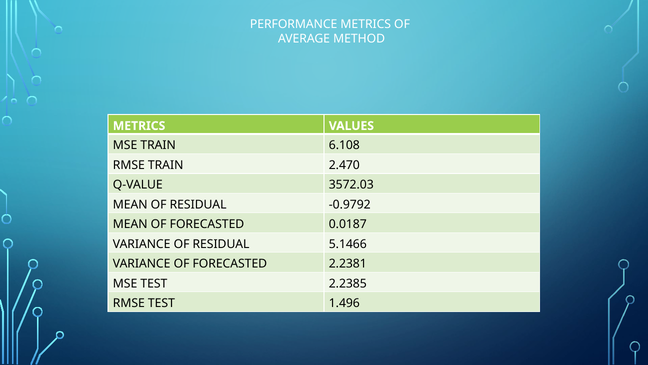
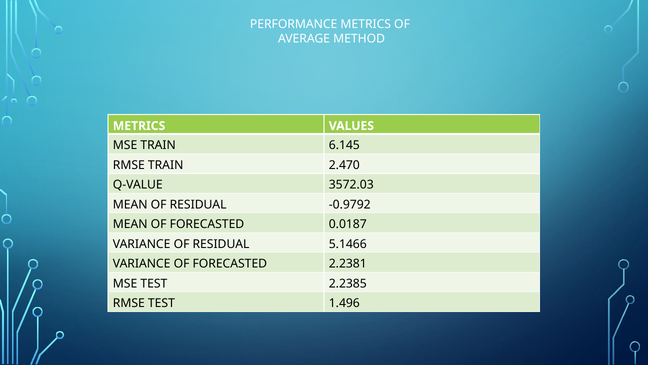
6.108: 6.108 -> 6.145
